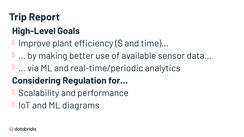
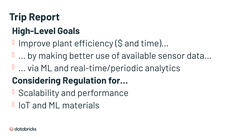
diagrams: diagrams -> materials
